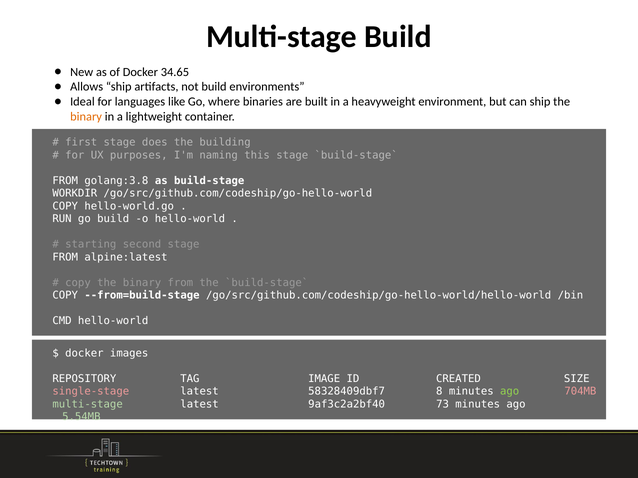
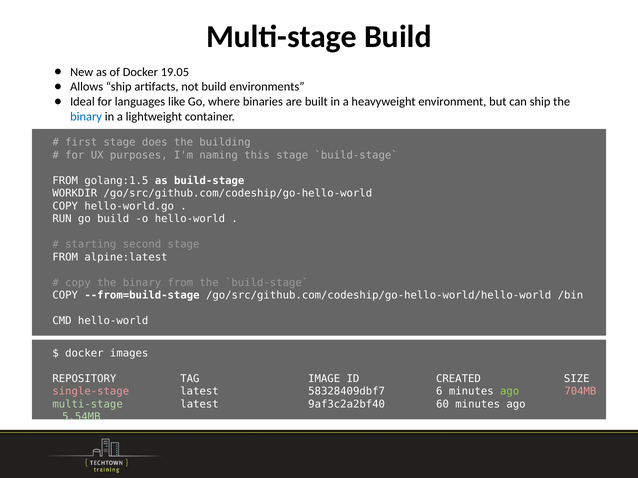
34.65: 34.65 -> 19.05
binary at (86, 117) colour: orange -> blue
golang:3.8: golang:3.8 -> golang:1.5
8: 8 -> 6
73: 73 -> 60
